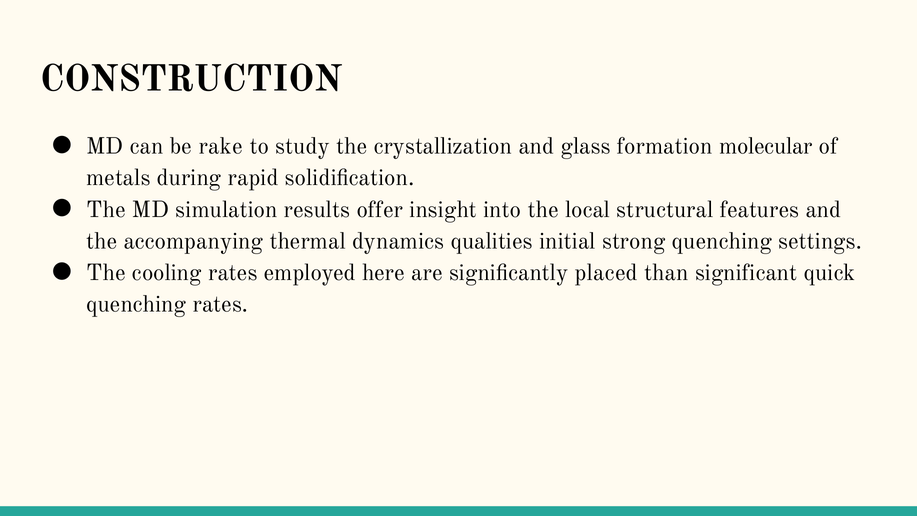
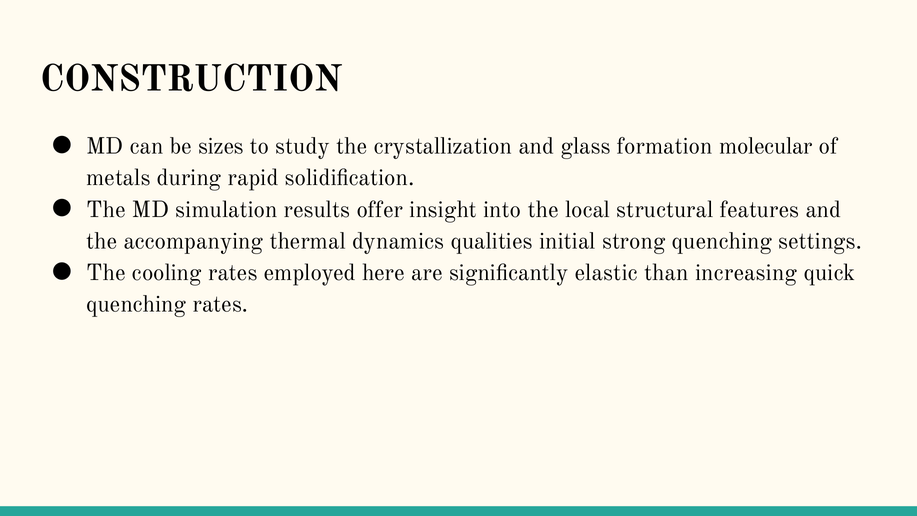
rake: rake -> sizes
placed: placed -> elastic
significant: significant -> increasing
